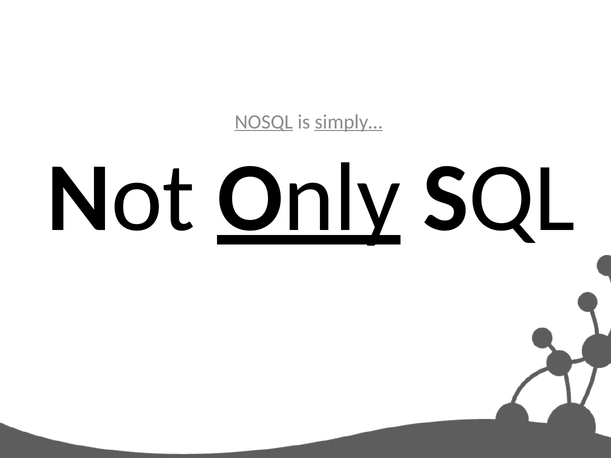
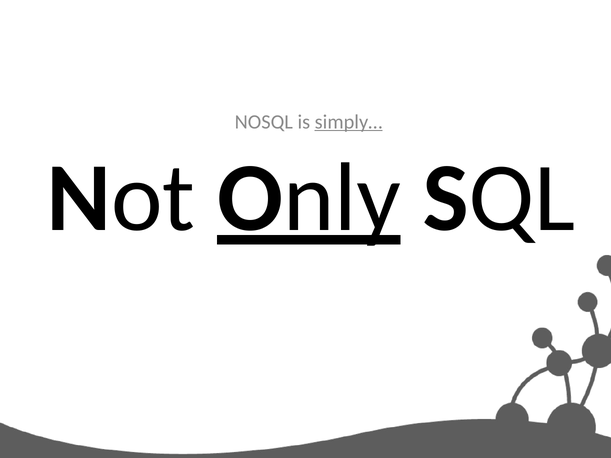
NOSQL underline: present -> none
